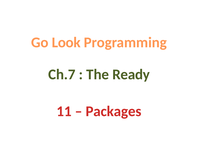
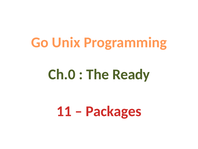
Look: Look -> Unix
Ch.7: Ch.7 -> Ch.0
